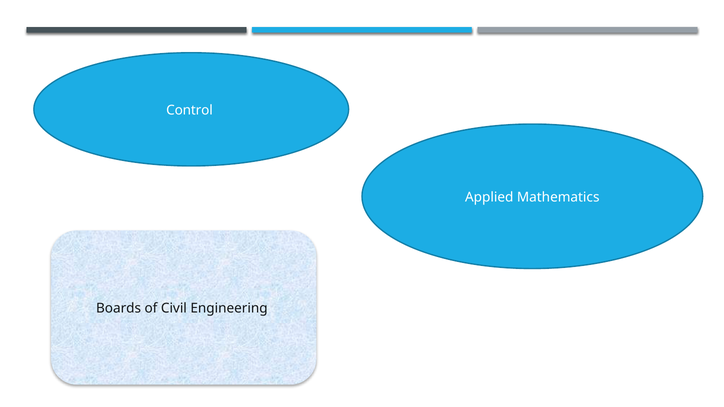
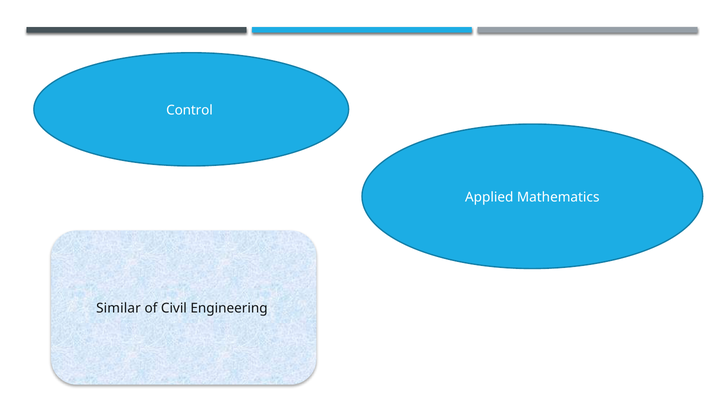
Boards: Boards -> Similar
